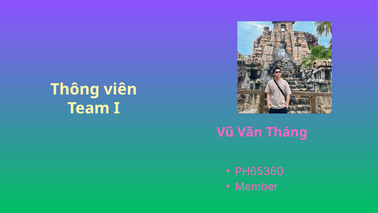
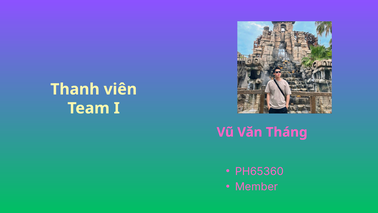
Thông: Thông -> Thanh
